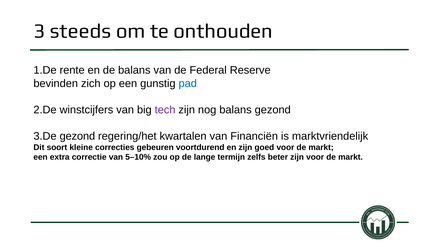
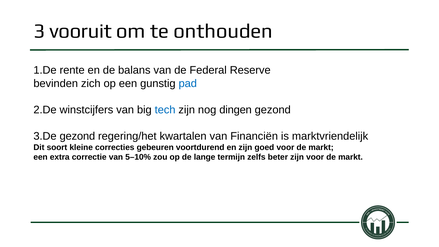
steeds: steeds -> vooruit
tech colour: purple -> blue
nog balans: balans -> dingen
